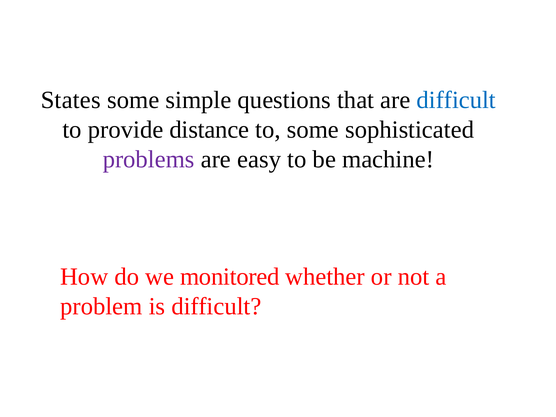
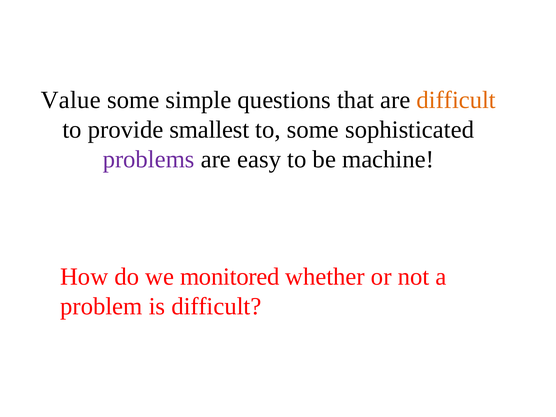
States: States -> Value
difficult at (456, 100) colour: blue -> orange
distance: distance -> smallest
